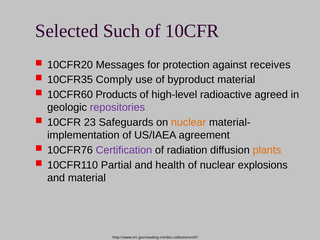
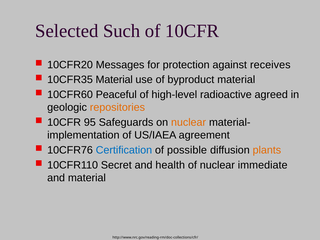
10CFR35 Comply: Comply -> Material
Products: Products -> Peaceful
repositories colour: purple -> orange
23: 23 -> 95
Certification colour: purple -> blue
radiation: radiation -> possible
Partial: Partial -> Secret
explosions: explosions -> immediate
